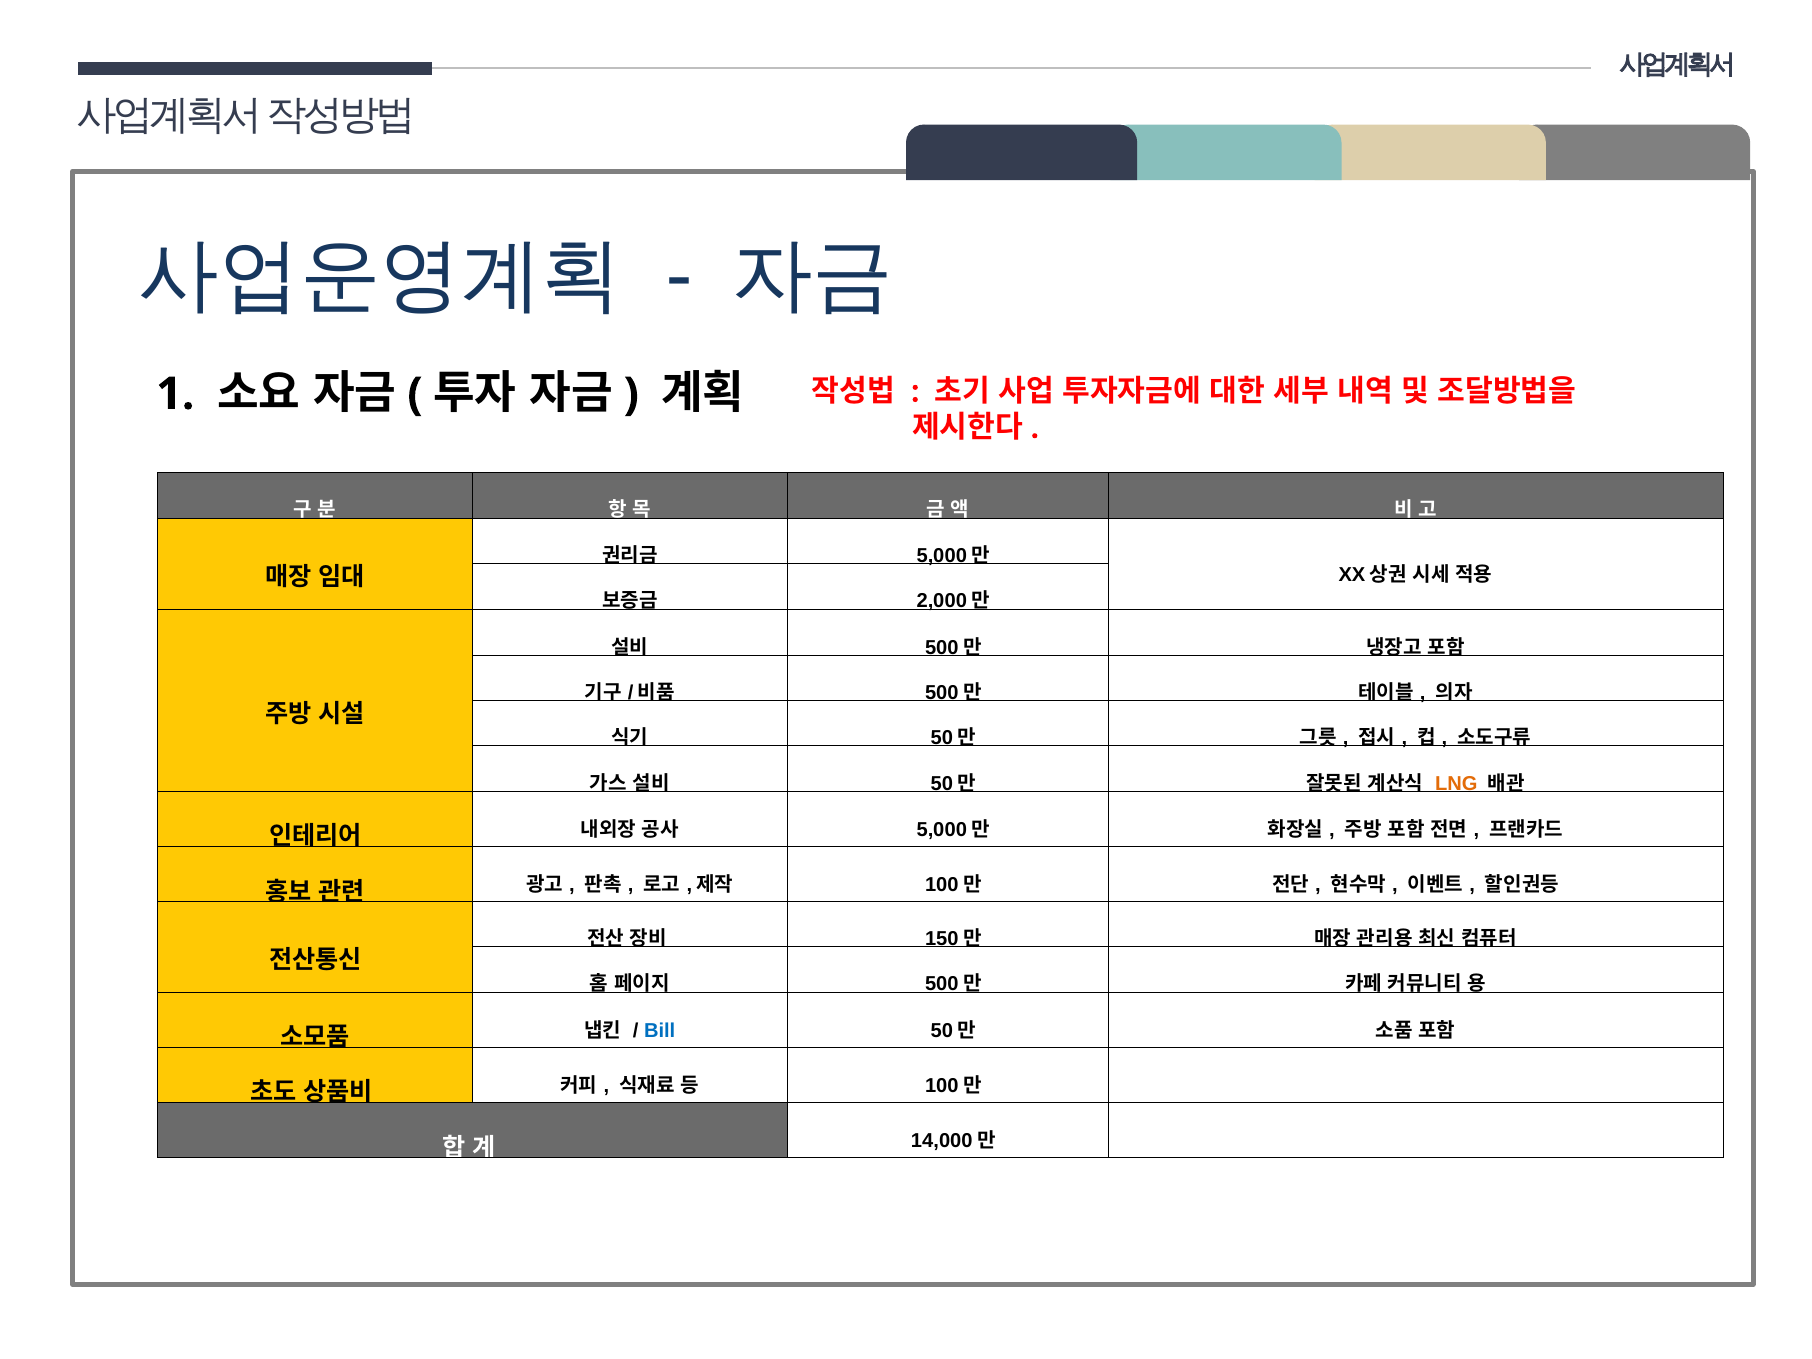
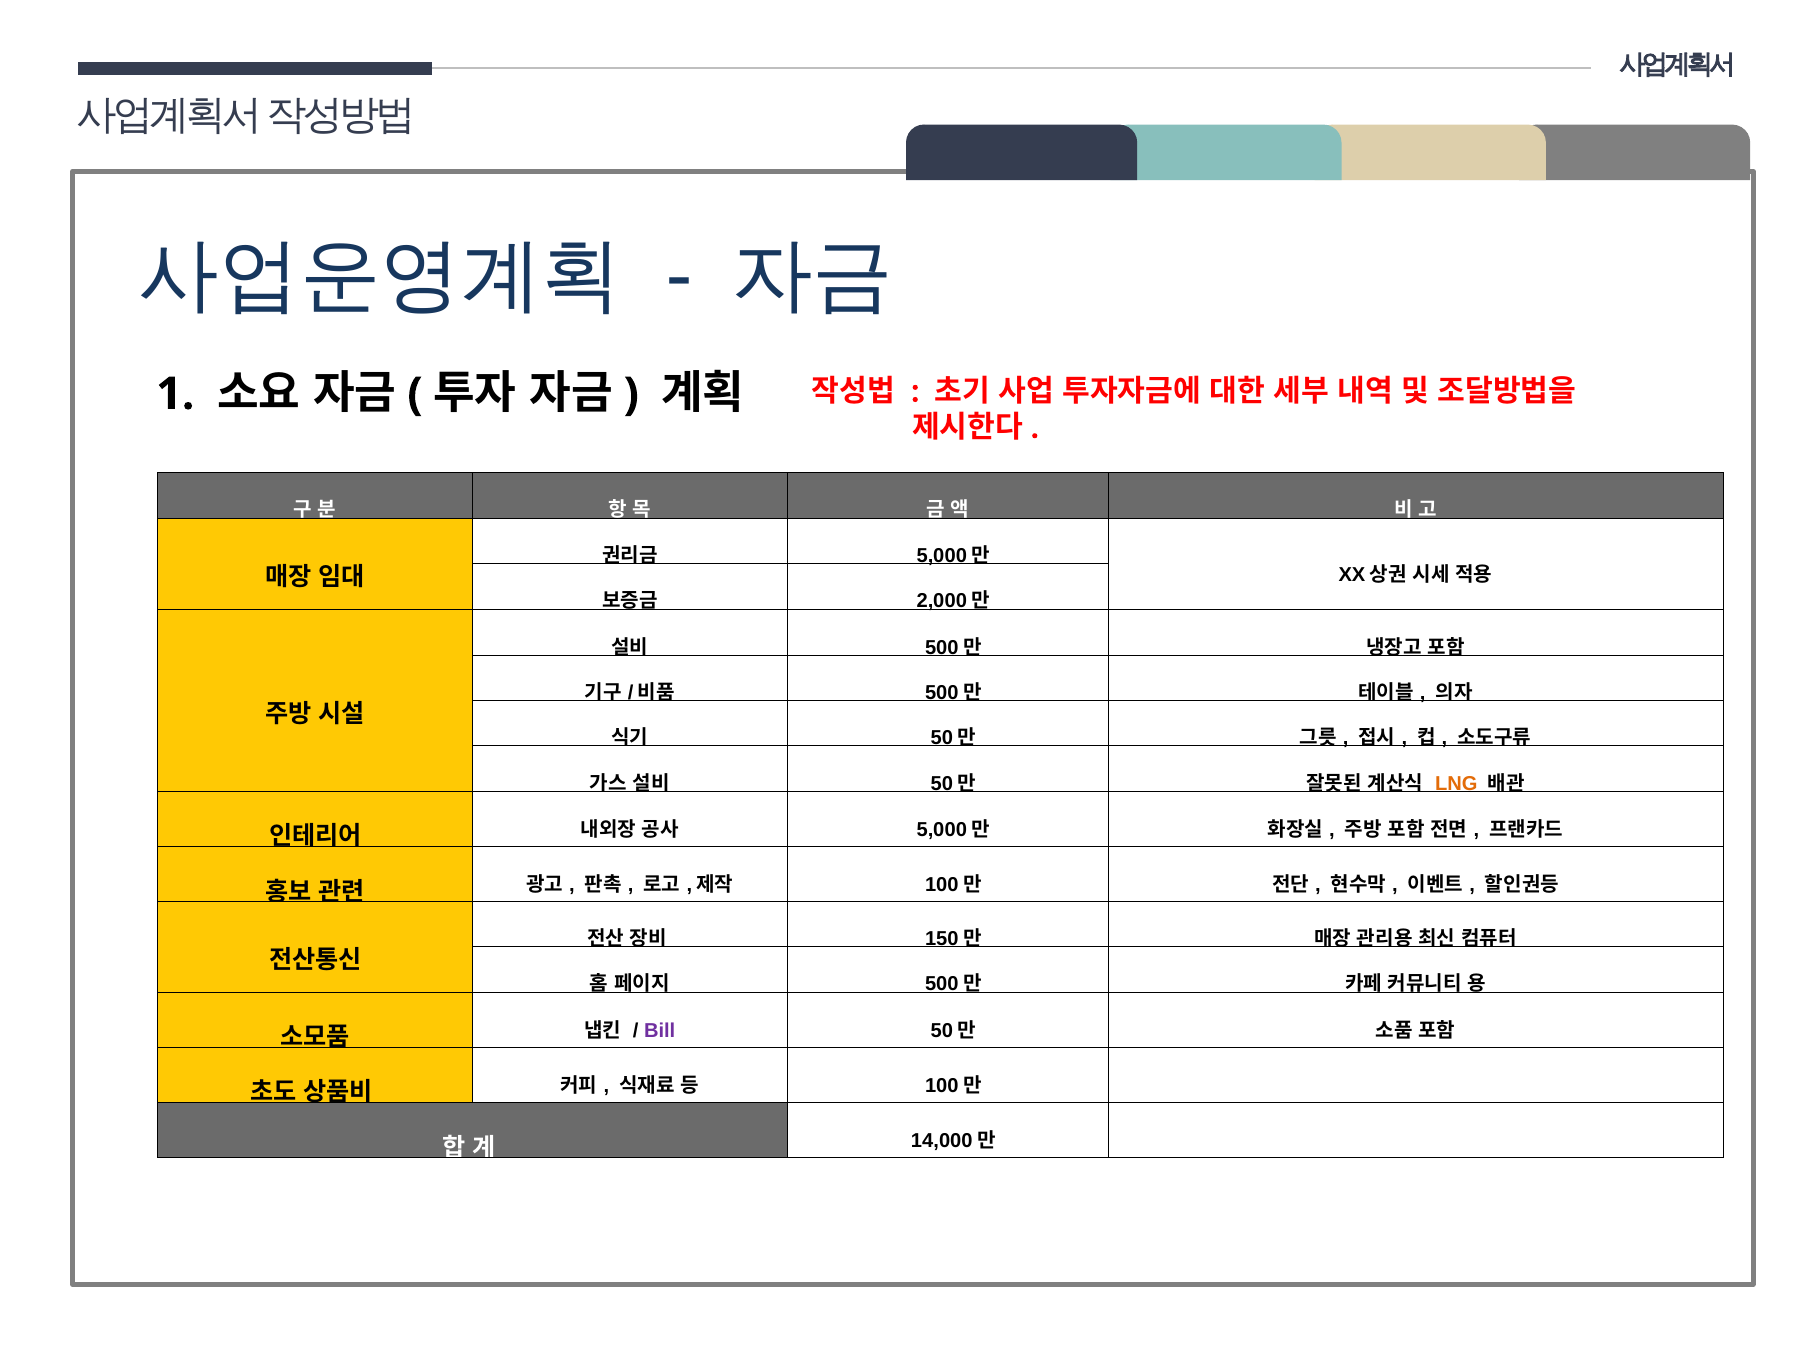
Bill colour: blue -> purple
